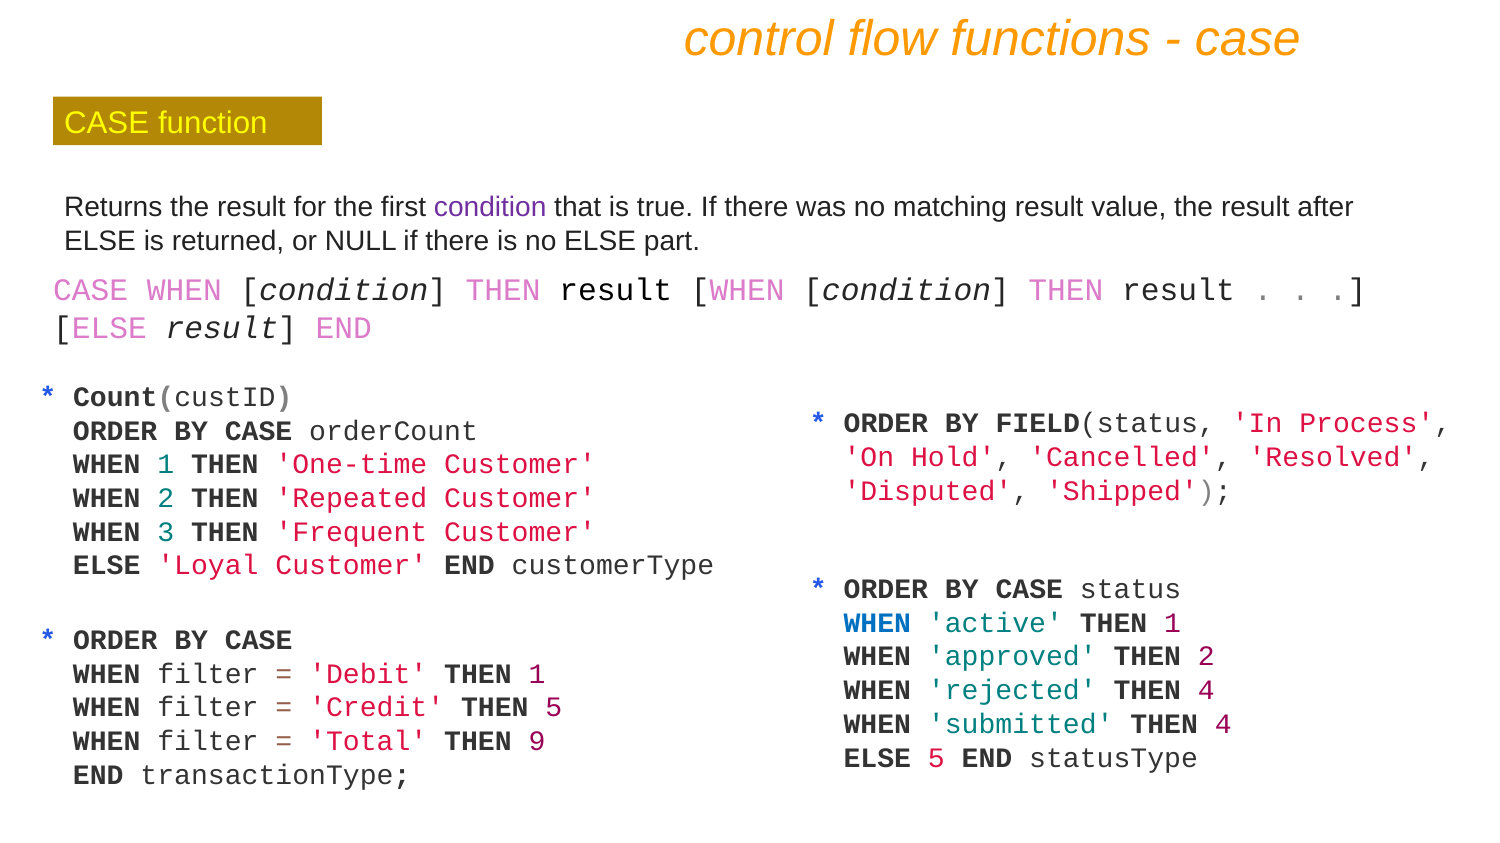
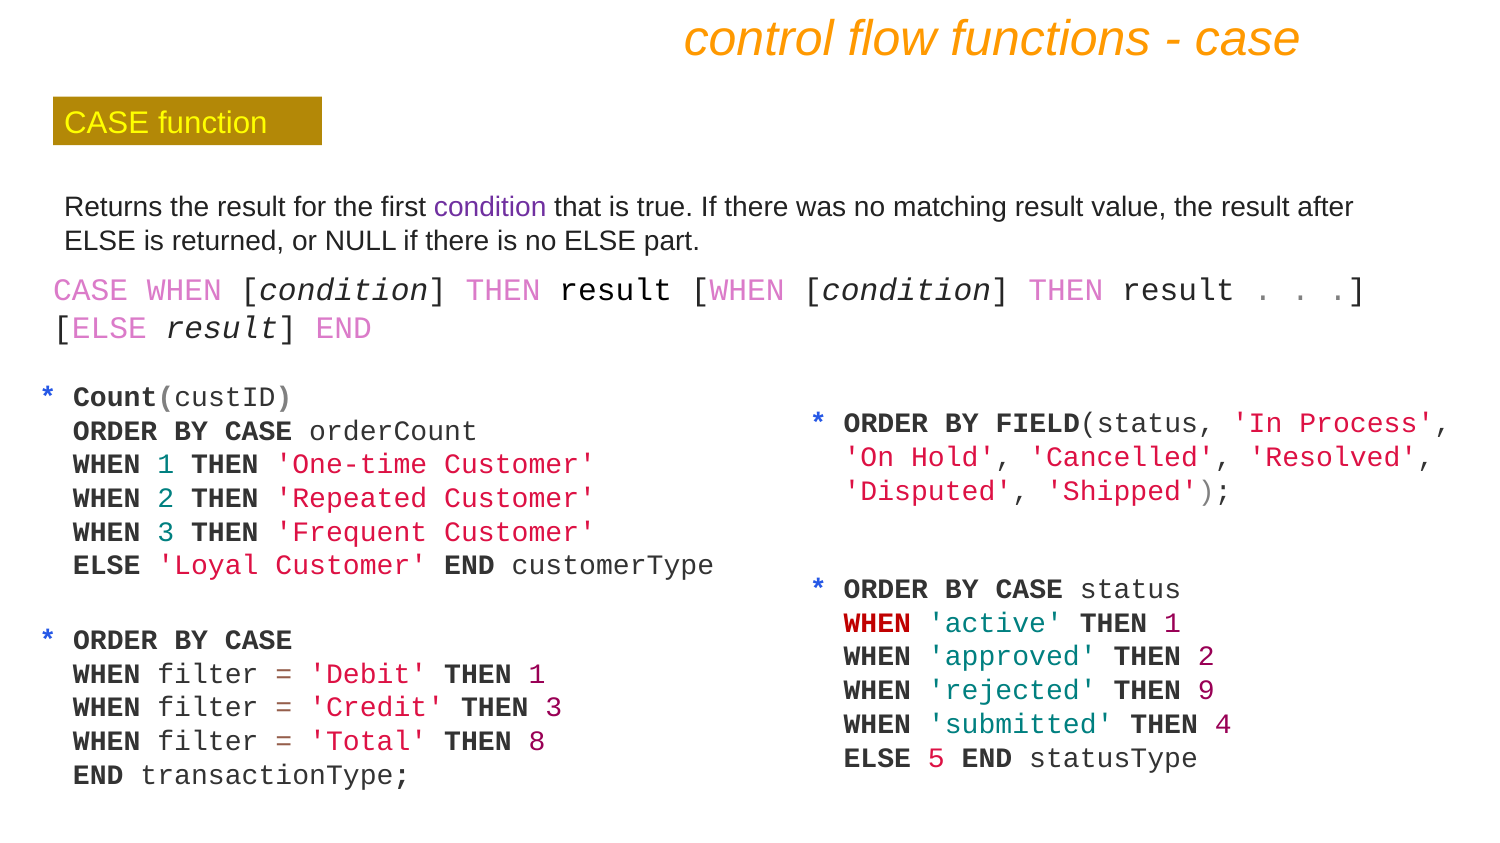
WHEN at (877, 624) colour: blue -> red
rejected THEN 4: 4 -> 9
THEN 5: 5 -> 3
9: 9 -> 8
